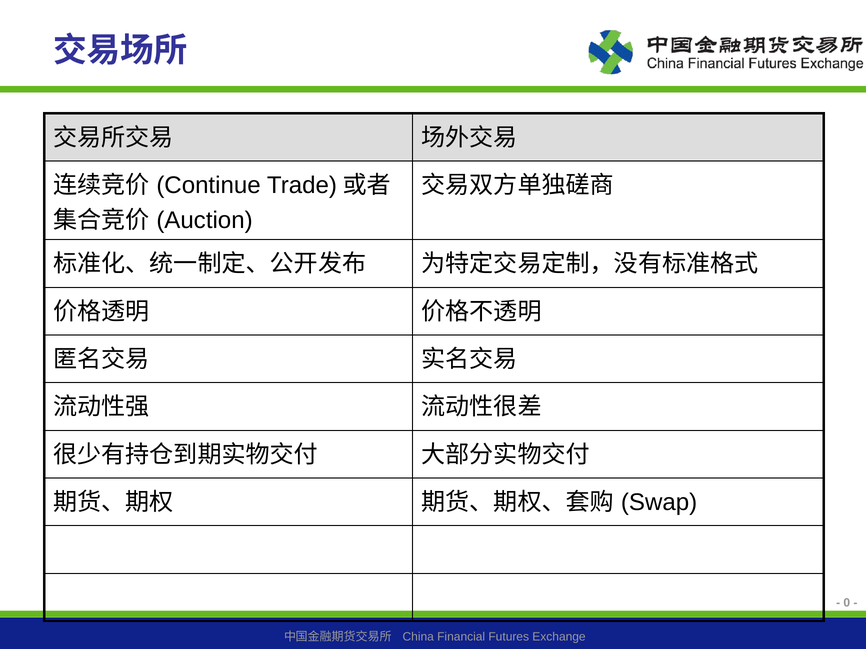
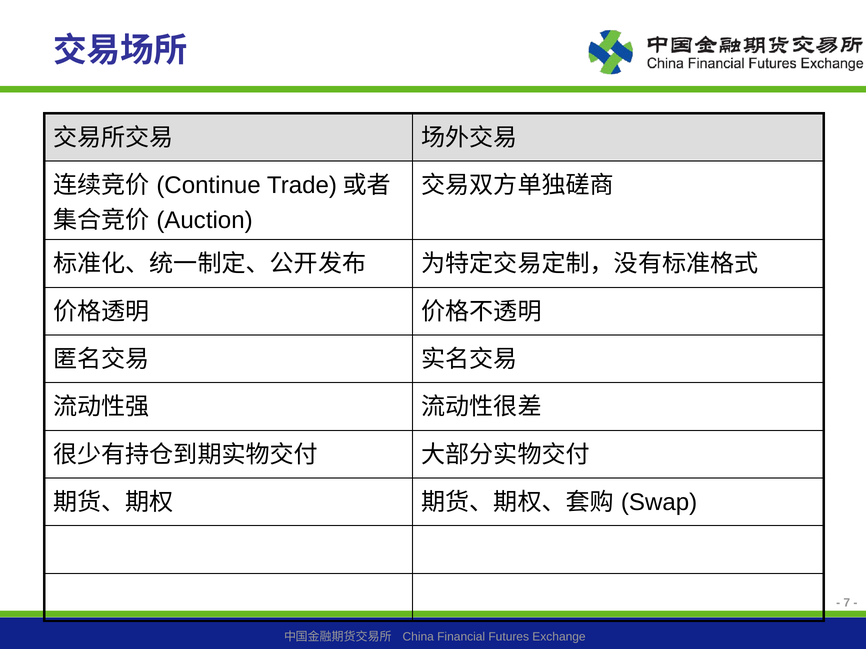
0: 0 -> 7
